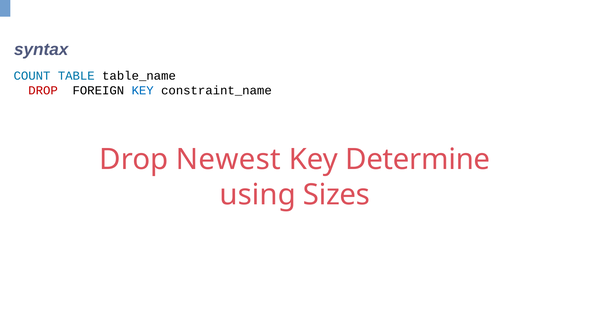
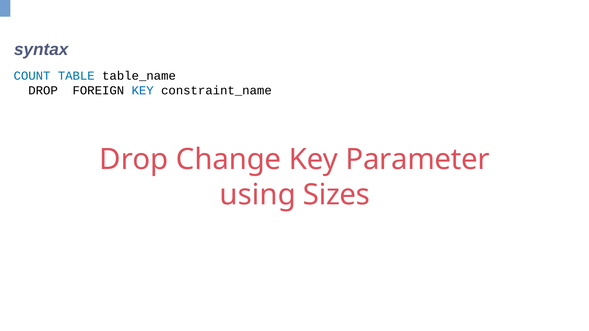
DROP at (43, 91) colour: red -> black
Newest: Newest -> Change
Determine: Determine -> Parameter
